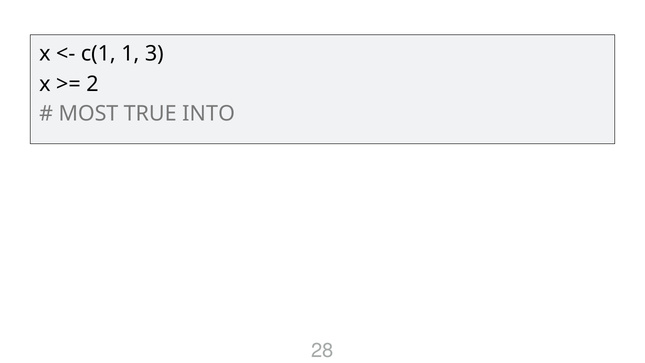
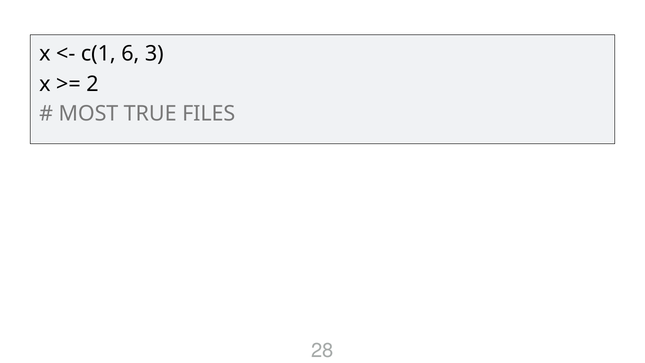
1: 1 -> 6
INTO: INTO -> FILES
